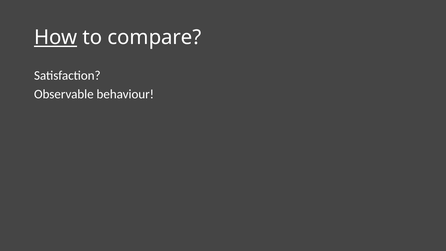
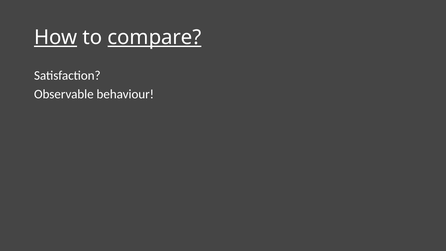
compare underline: none -> present
